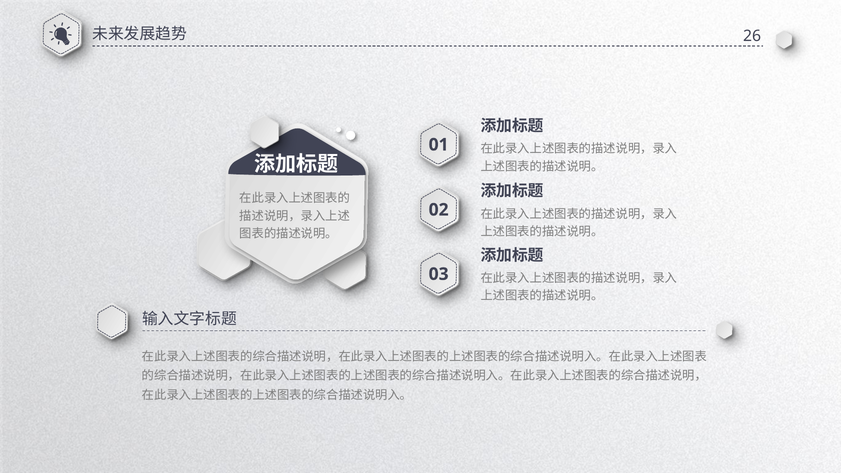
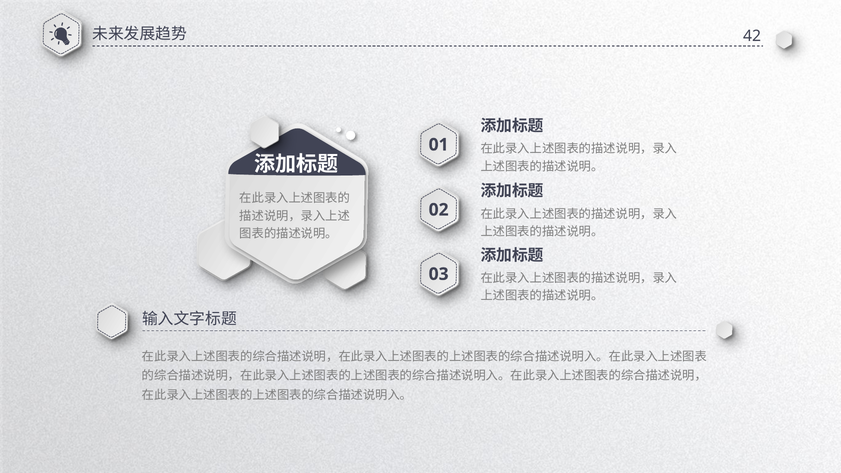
26: 26 -> 42
